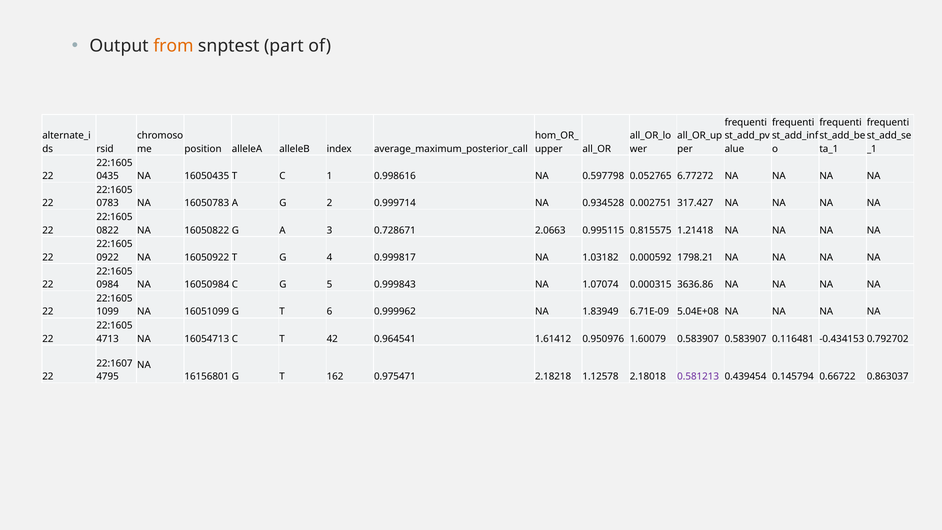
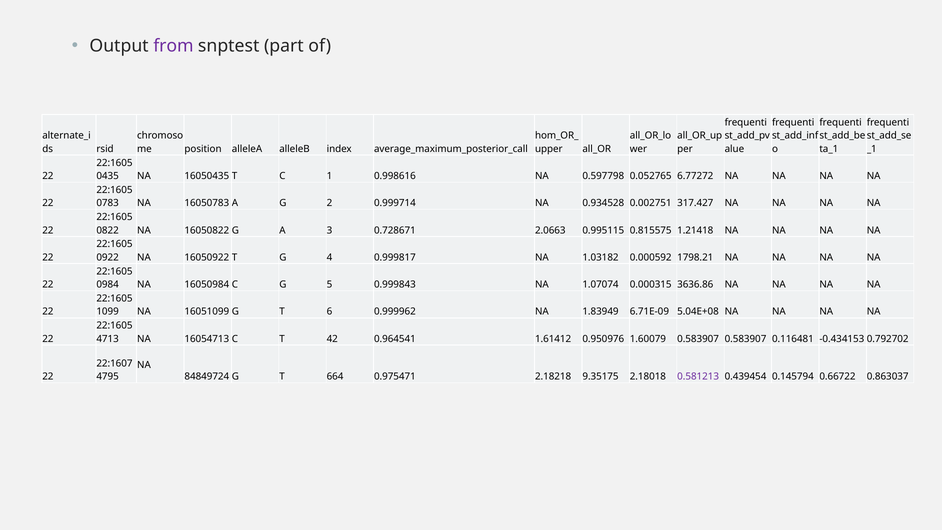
from colour: orange -> purple
16156801: 16156801 -> 84849724
162: 162 -> 664
1.12578: 1.12578 -> 9.35175
